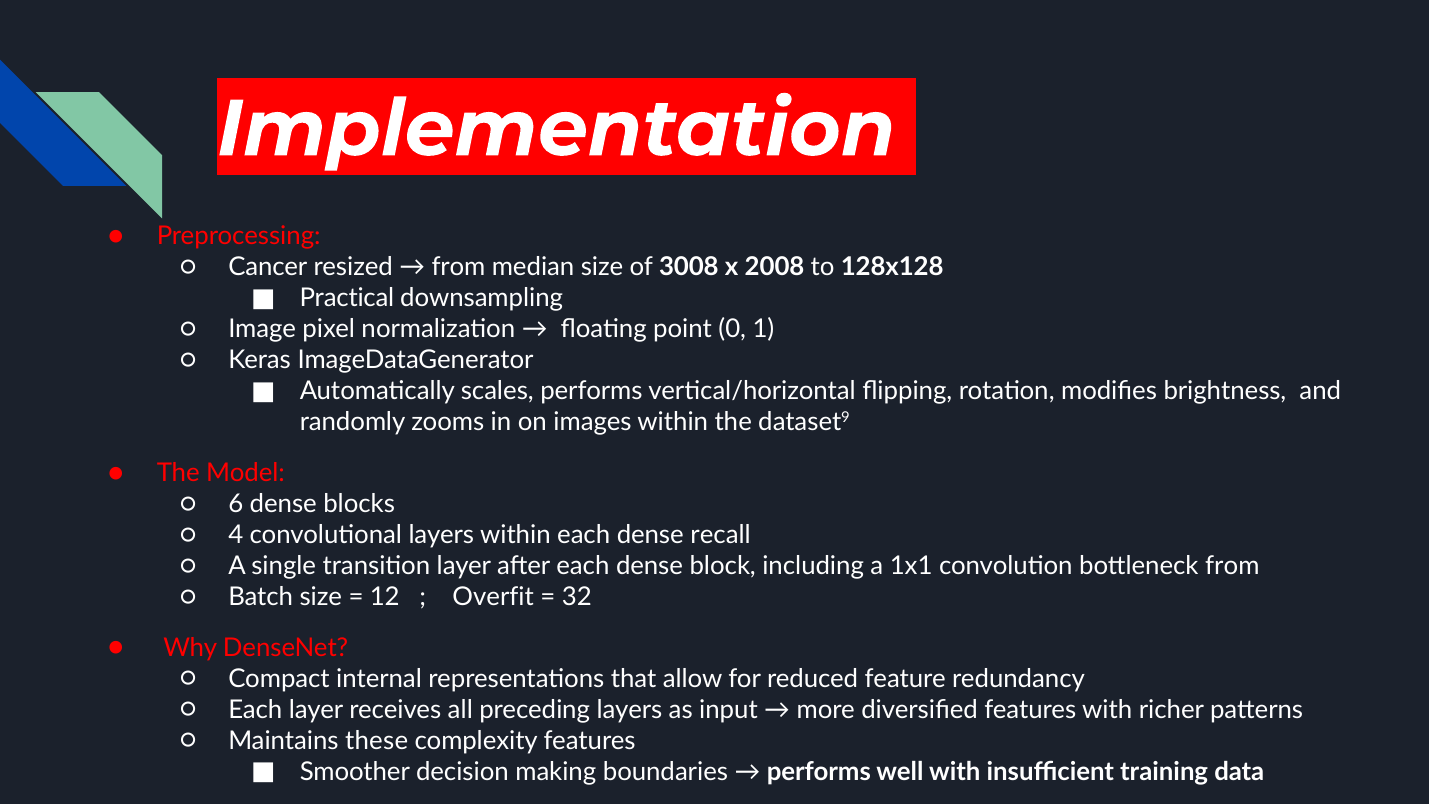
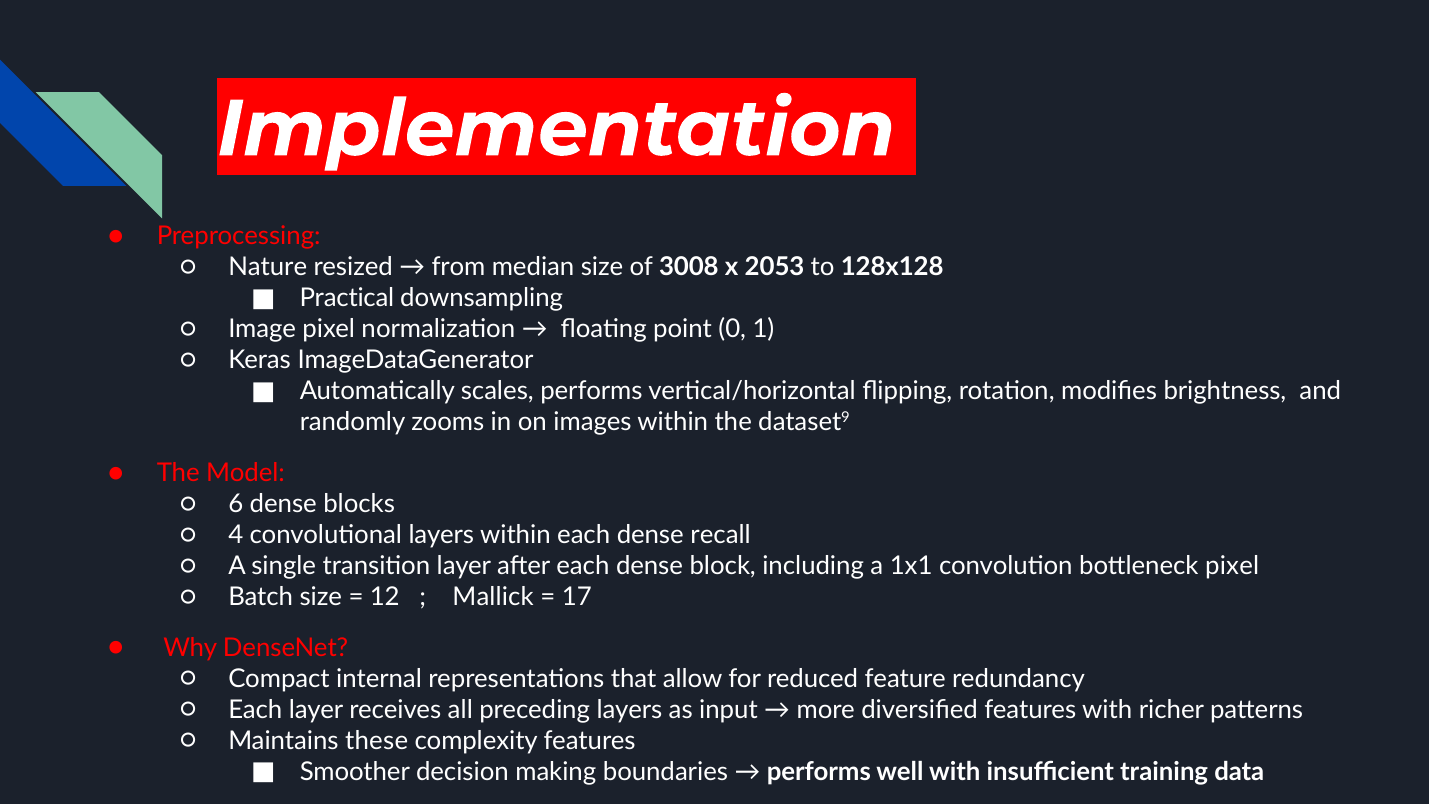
Cancer: Cancer -> Nature
2008: 2008 -> 2053
bottleneck from: from -> pixel
Overfit: Overfit -> Mallick
32: 32 -> 17
